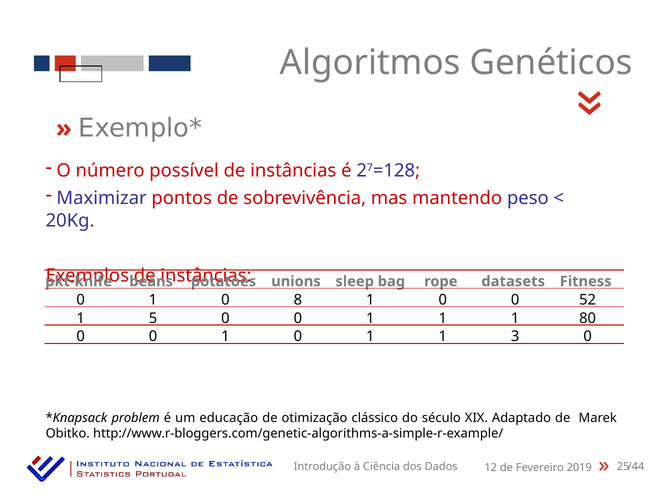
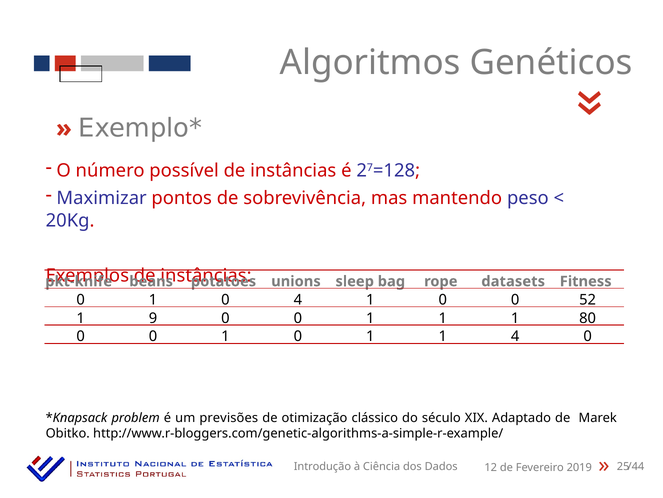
0 8: 8 -> 4
5: 5 -> 9
1 3: 3 -> 4
educação: educação -> previsões
